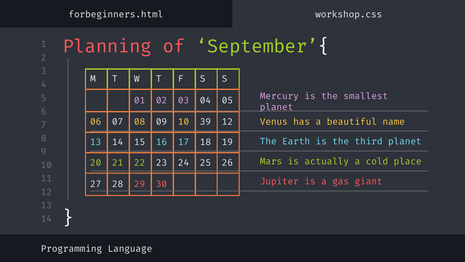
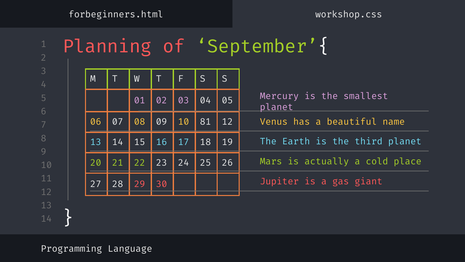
39: 39 -> 81
